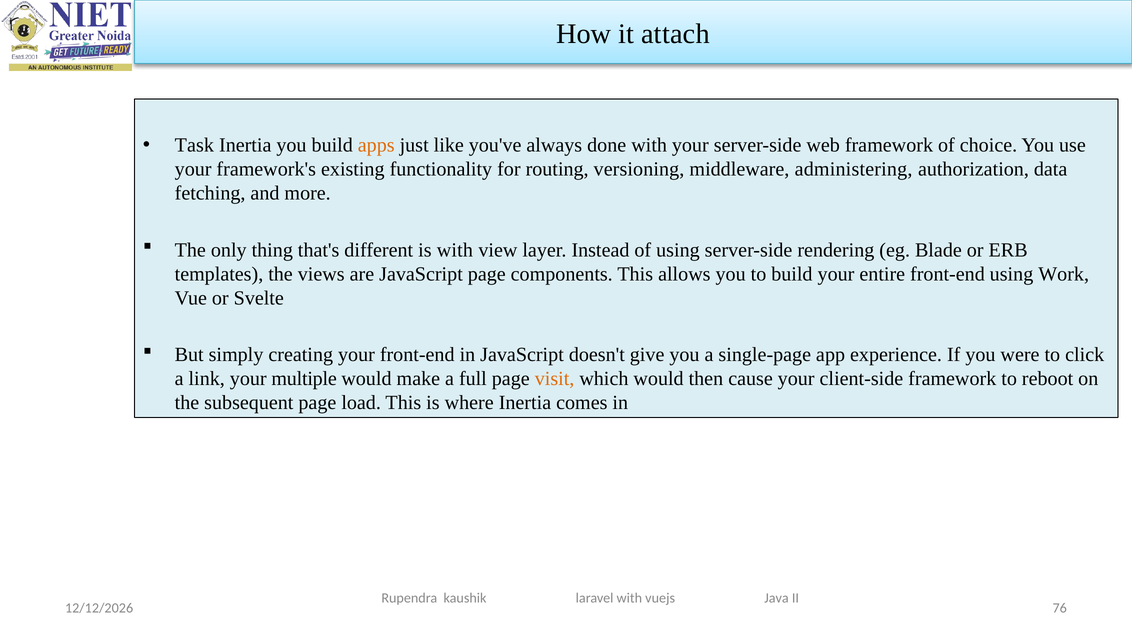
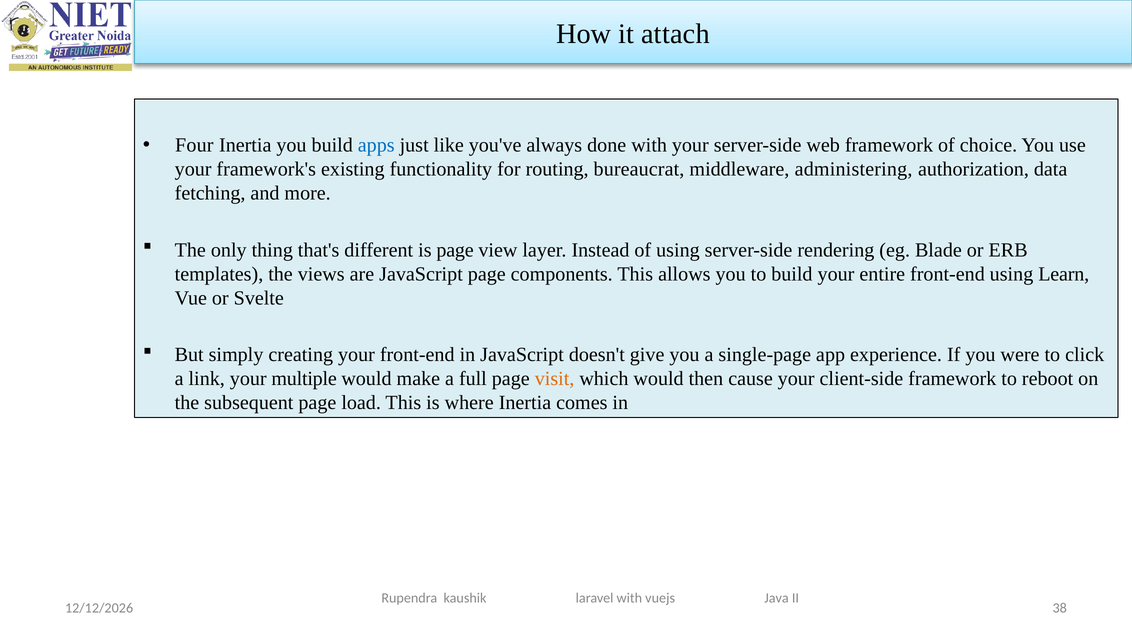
Task: Task -> Four
apps colour: orange -> blue
versioning: versioning -> bureaucrat
is with: with -> page
Work: Work -> Learn
76: 76 -> 38
